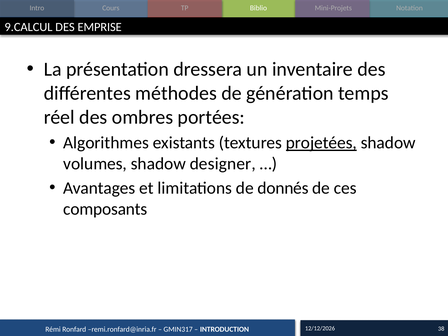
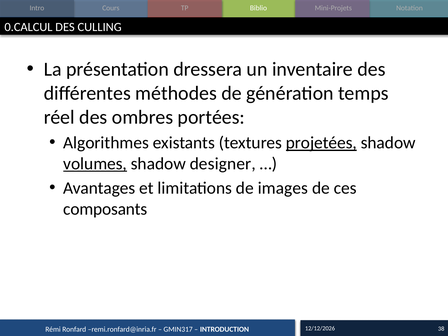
9.CALCUL: 9.CALCUL -> 0.CALCUL
EMPRISE: EMPRISE -> CULLING
volumes underline: none -> present
donnés: donnés -> images
